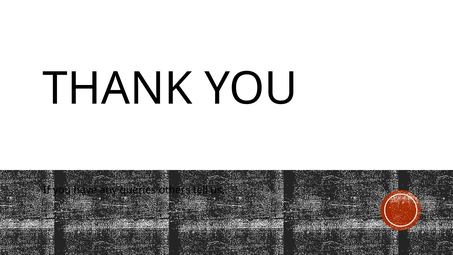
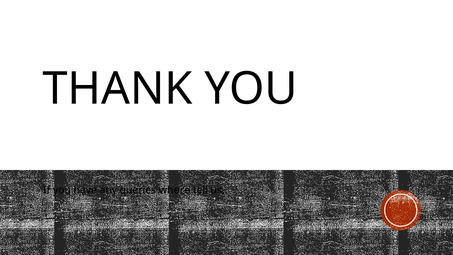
others: others -> where
